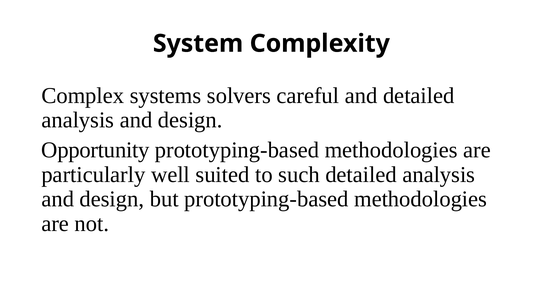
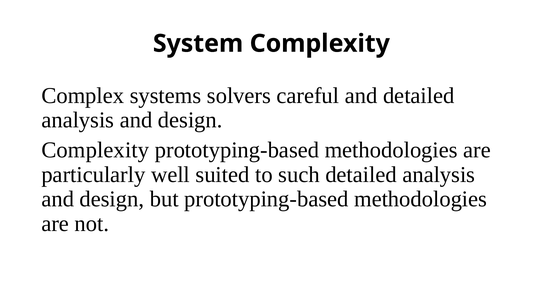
Opportunity at (95, 150): Opportunity -> Complexity
